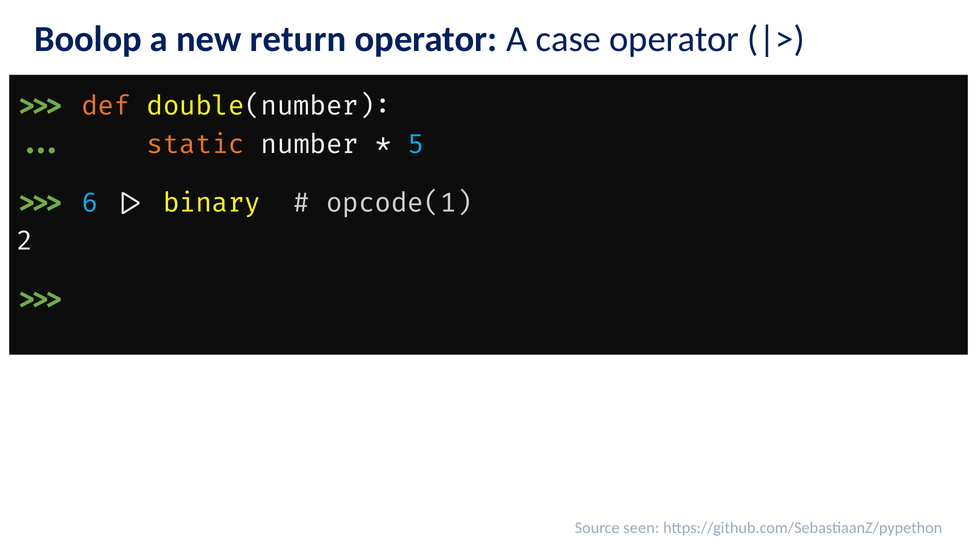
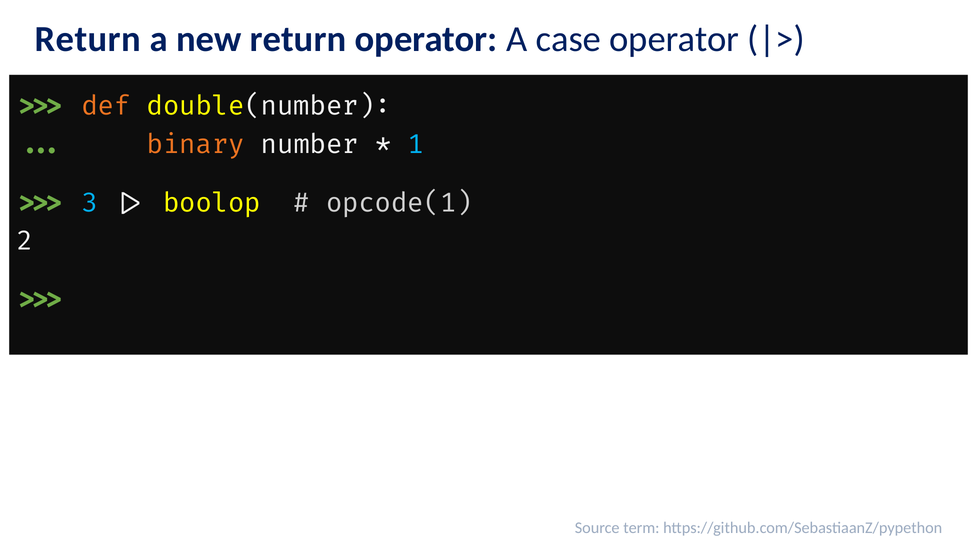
Boolop at (88, 39): Boolop -> Return
static: static -> binary
5: 5 -> 1
6: 6 -> 3
binary: binary -> boolop
seen: seen -> term
